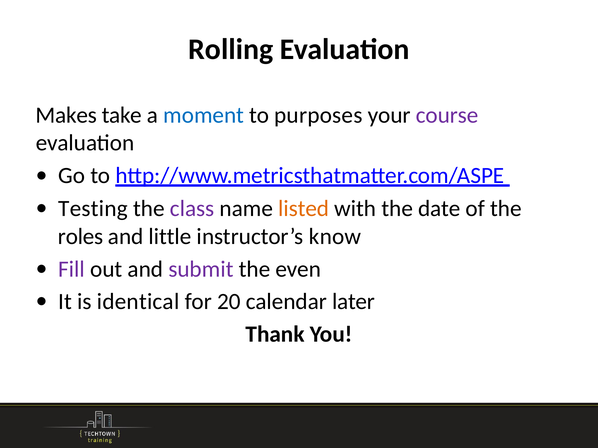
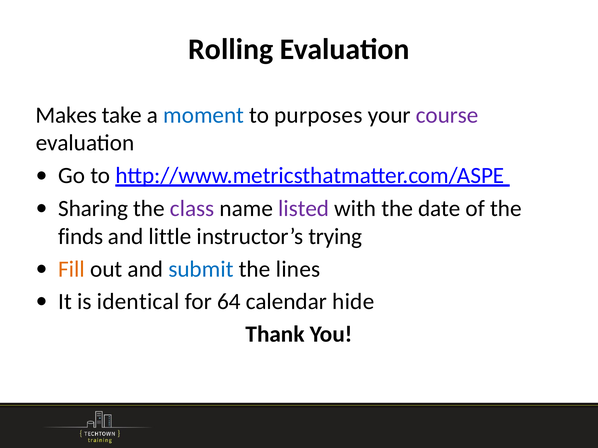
Testing: Testing -> Sharing
listed colour: orange -> purple
roles: roles -> finds
know: know -> trying
Fill colour: purple -> orange
submit colour: purple -> blue
even: even -> lines
20: 20 -> 64
later: later -> hide
